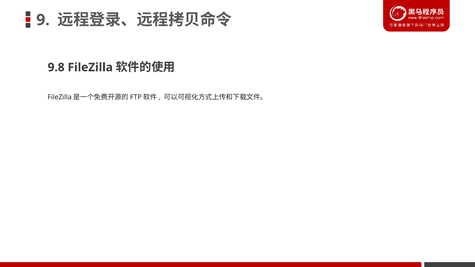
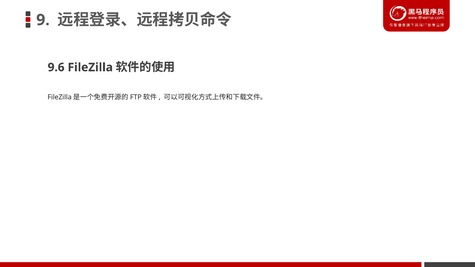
9.8: 9.8 -> 9.6
